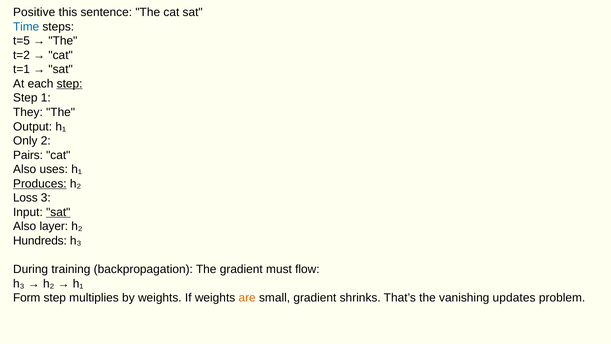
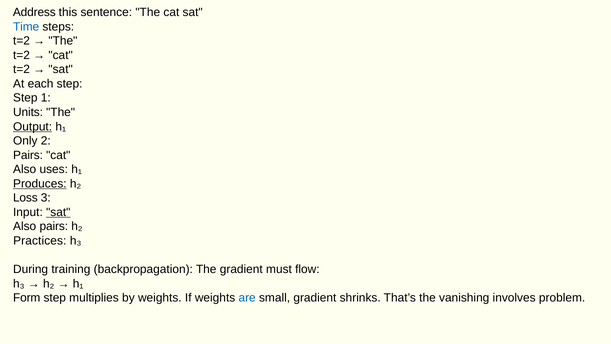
Positive: Positive -> Address
t=5 at (22, 41): t=5 -> t=2
t=1 at (22, 69): t=1 -> t=2
step at (70, 84) underline: present -> none
They: They -> Units
Output underline: none -> present
Also layer: layer -> pairs
Hundreds: Hundreds -> Practices
are colour: orange -> blue
updates: updates -> involves
